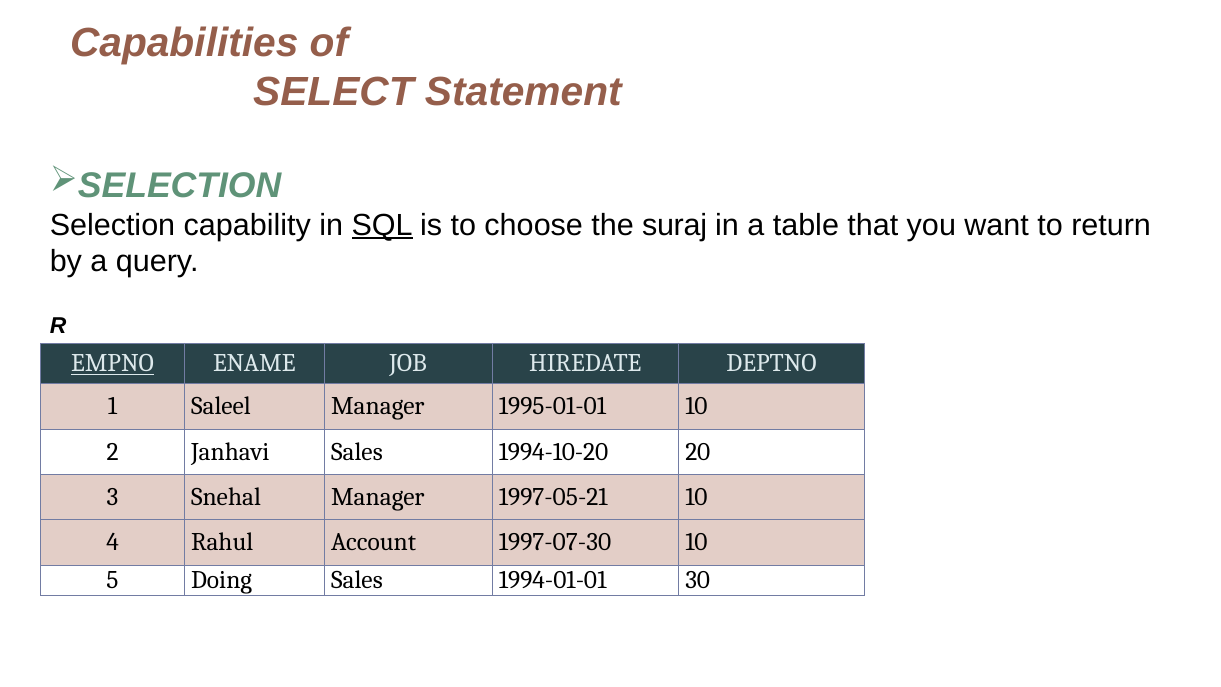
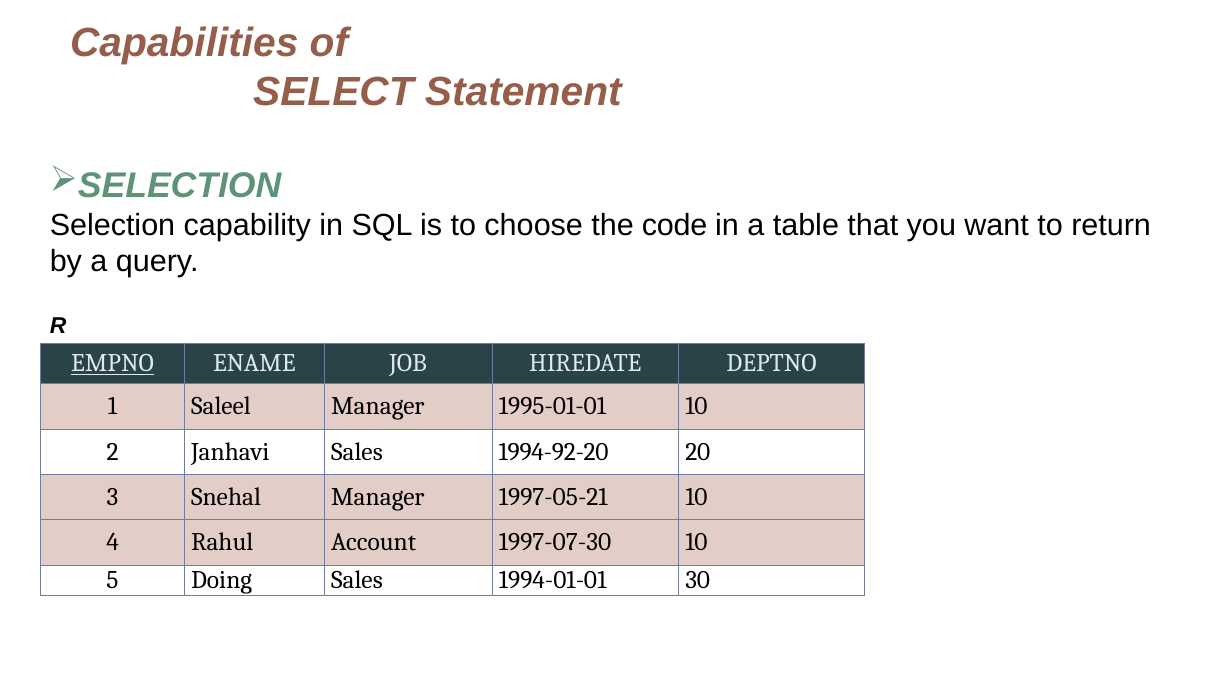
SQL underline: present -> none
suraj: suraj -> code
1994-10-20: 1994-10-20 -> 1994-92-20
